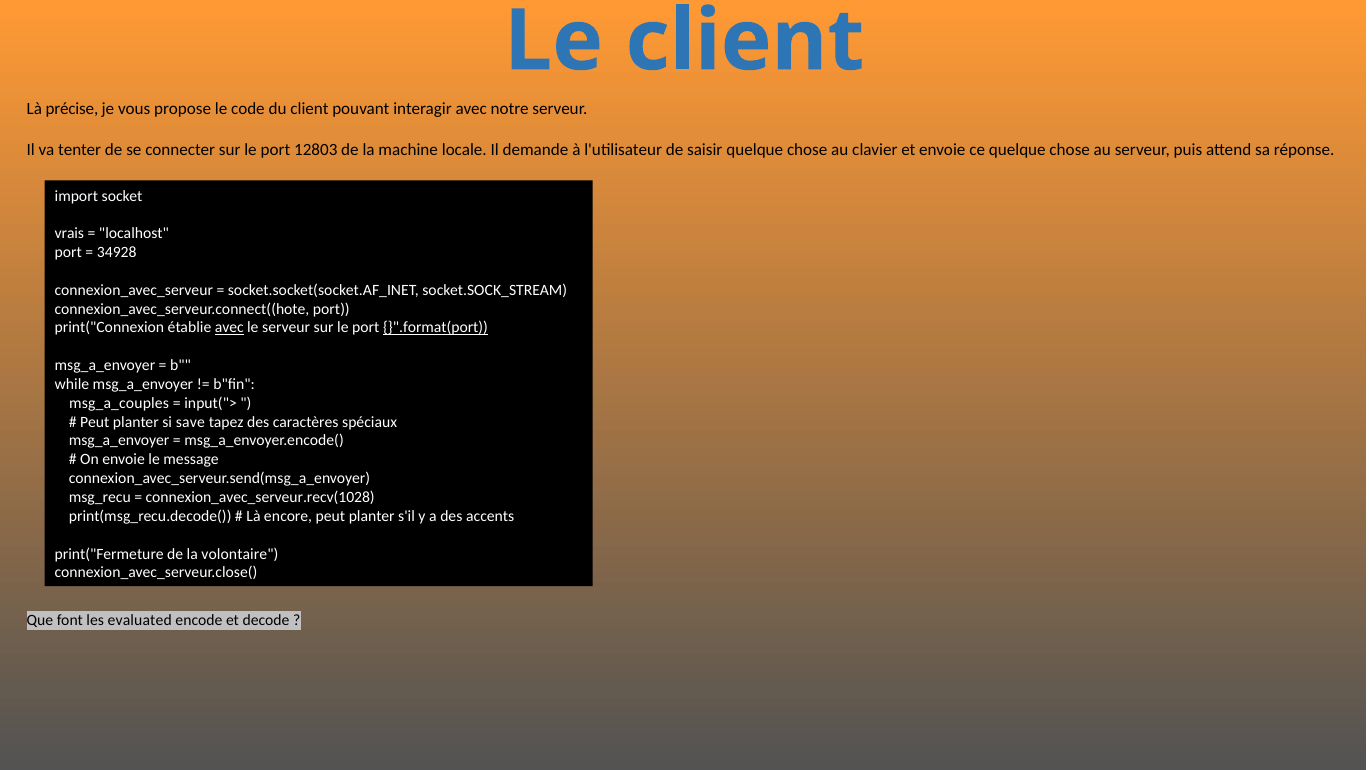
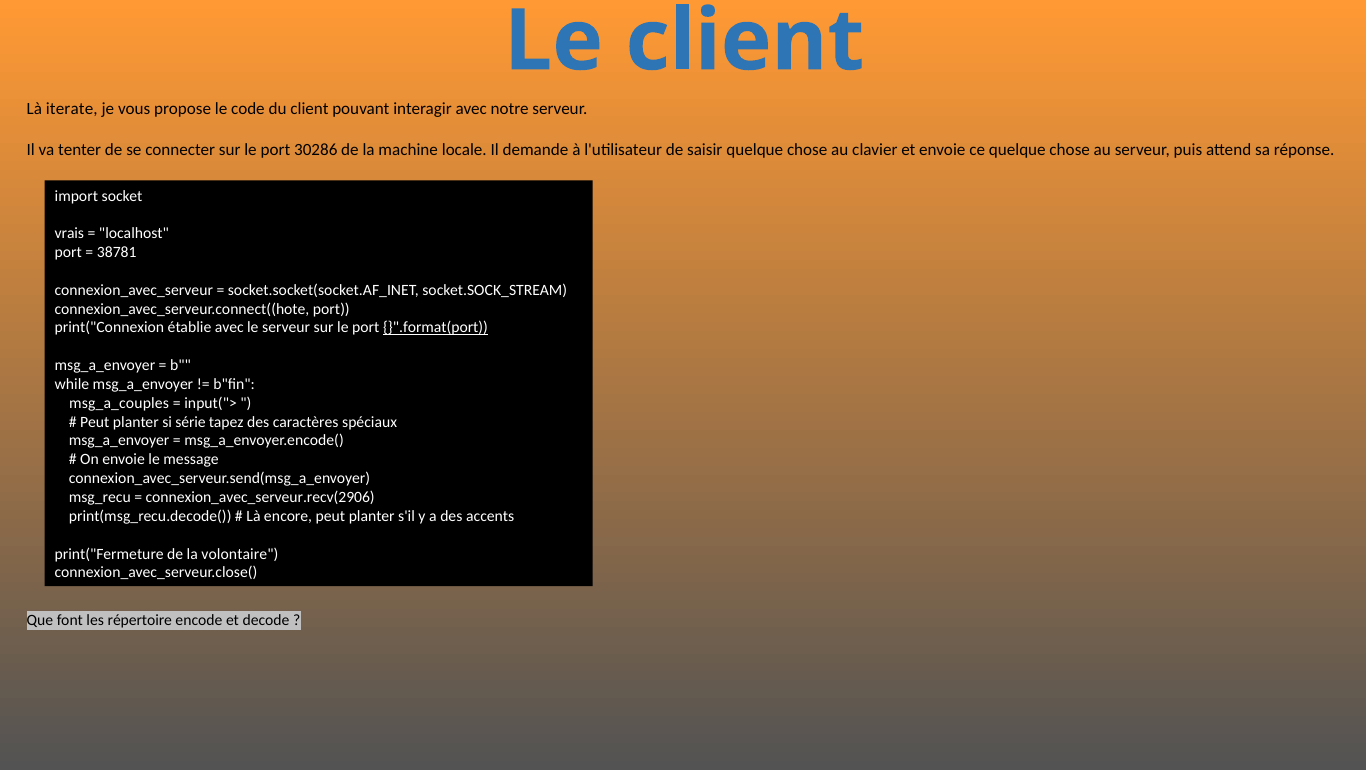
précise: précise -> iterate
12803: 12803 -> 30286
34928: 34928 -> 38781
avec at (229, 328) underline: present -> none
save: save -> série
connexion_avec_serveur.recv(1028: connexion_avec_serveur.recv(1028 -> connexion_avec_serveur.recv(2906
evaluated: evaluated -> répertoire
